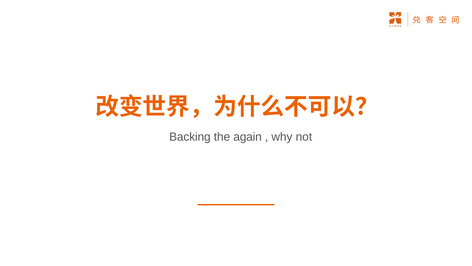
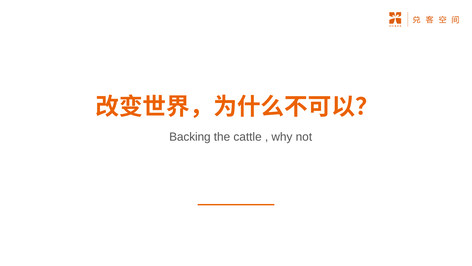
again: again -> cattle
